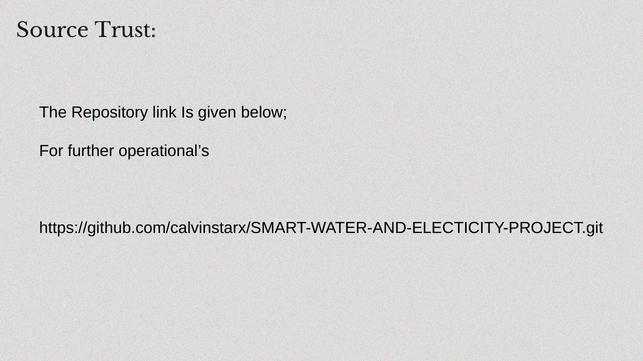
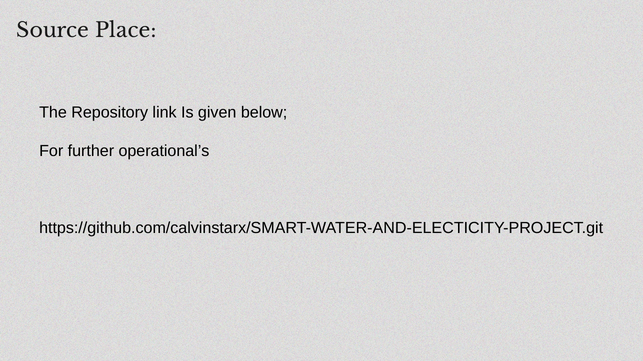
Trust: Trust -> Place
